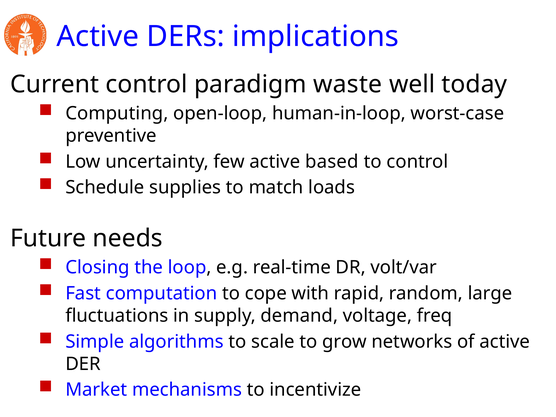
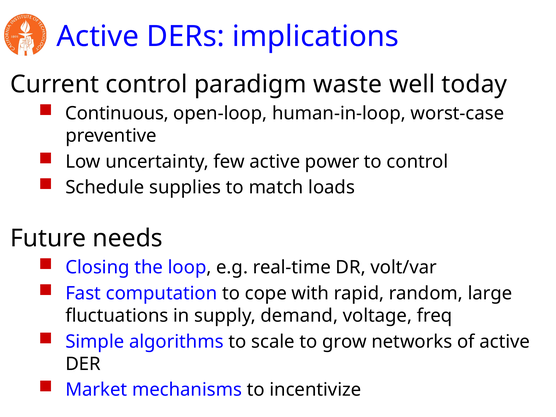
Computing: Computing -> Continuous
based: based -> power
